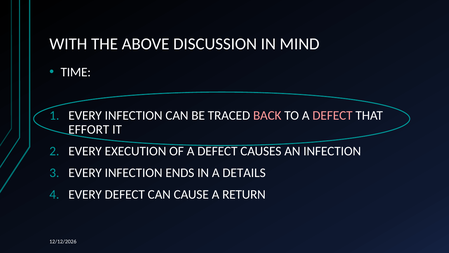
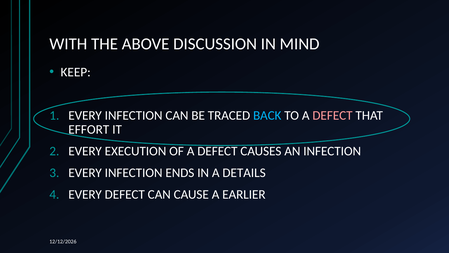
TIME: TIME -> KEEP
BACK colour: pink -> light blue
RETURN: RETURN -> EARLIER
